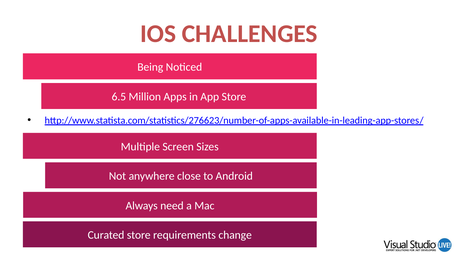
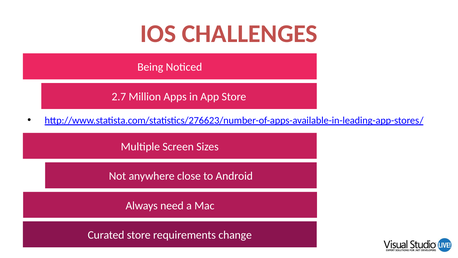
6.5: 6.5 -> 2.7
